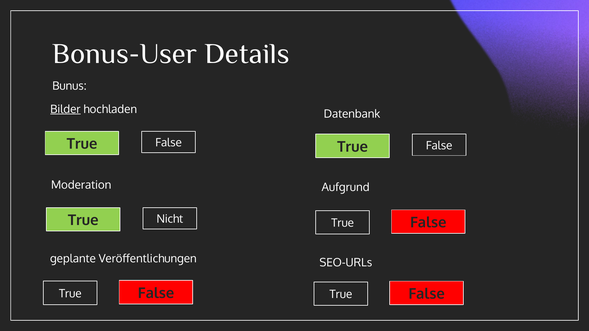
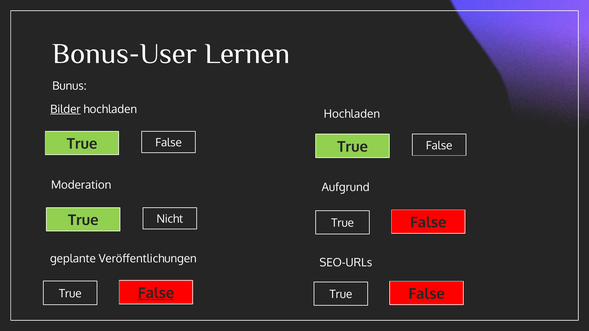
Details: Details -> Lernen
Datenbank at (352, 114): Datenbank -> Hochladen
False at (156, 293) underline: none -> present
